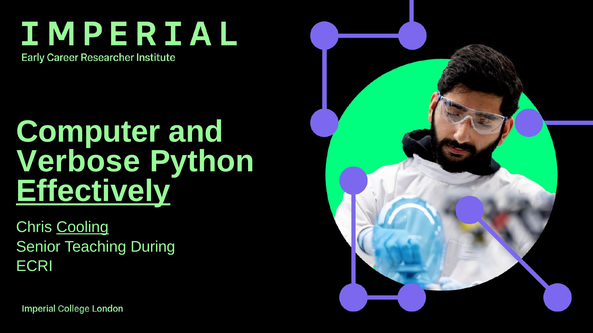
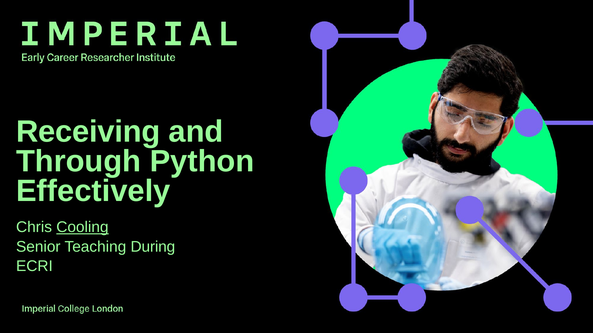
Computer: Computer -> Receiving
Verbose: Verbose -> Through
Effectively underline: present -> none
